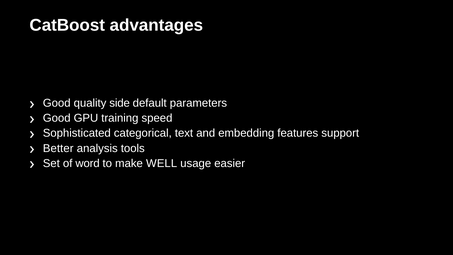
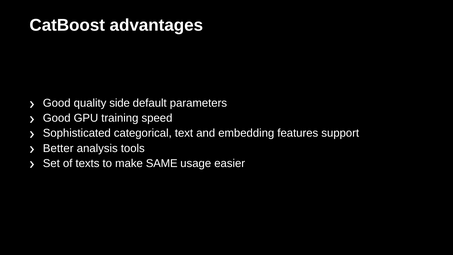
word: word -> texts
WELL: WELL -> SAME
